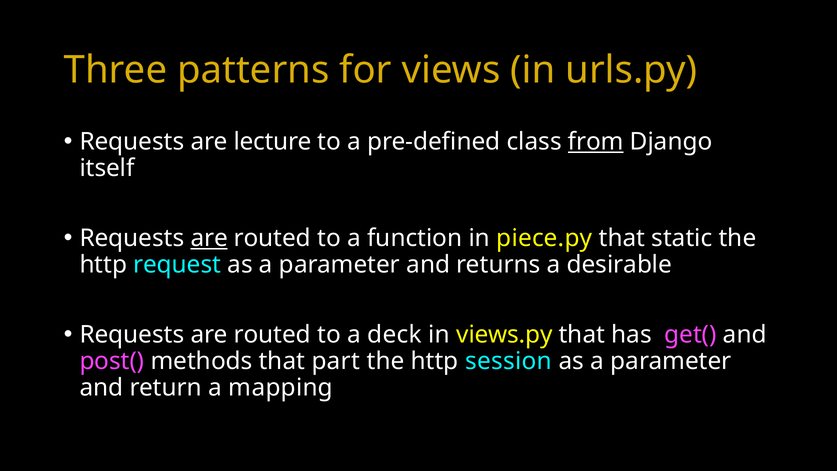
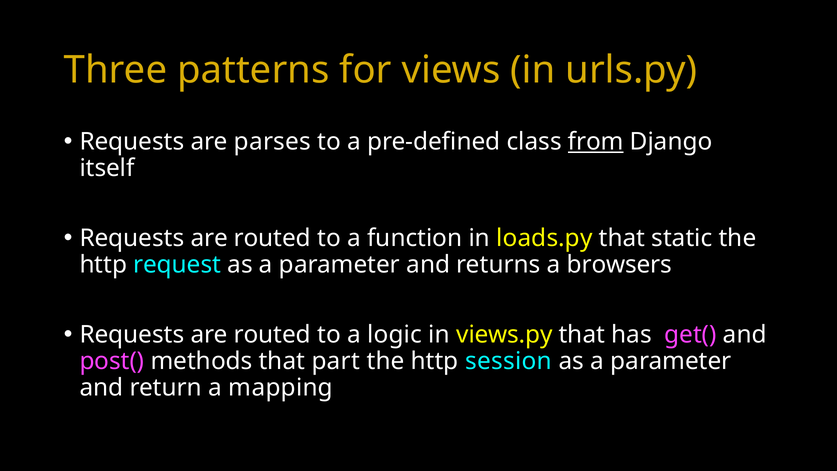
lecture: lecture -> parses
are at (209, 238) underline: present -> none
piece.py: piece.py -> loads.py
desirable: desirable -> browsers
deck: deck -> logic
